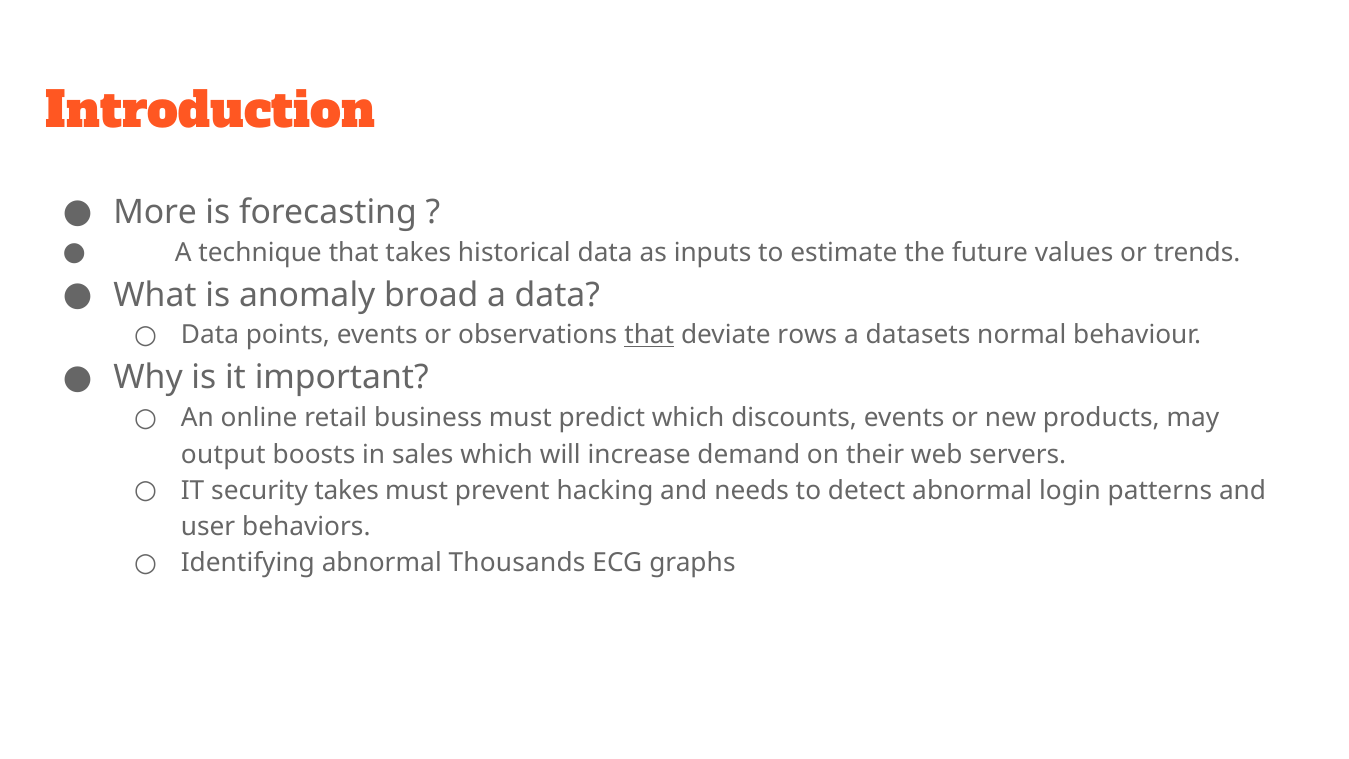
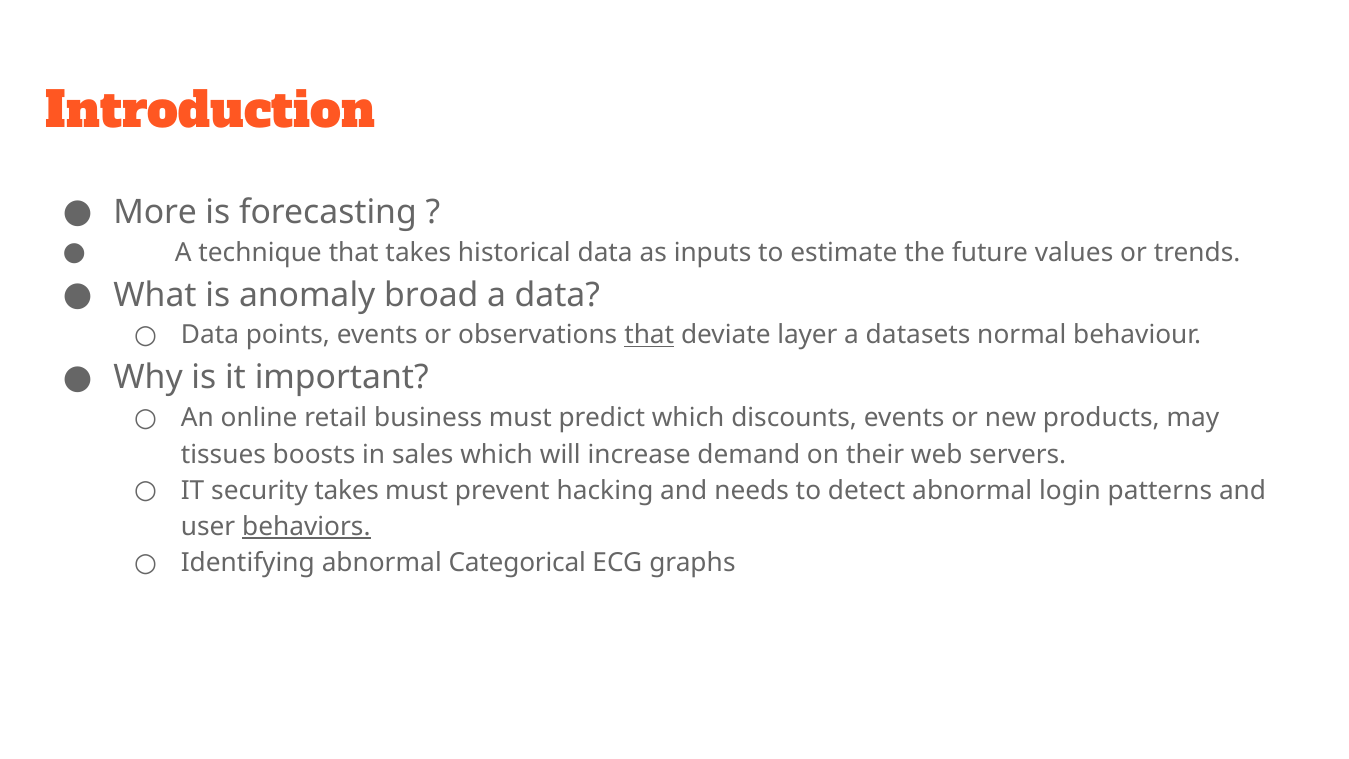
rows: rows -> layer
output: output -> tissues
behaviors underline: none -> present
Thousands: Thousands -> Categorical
